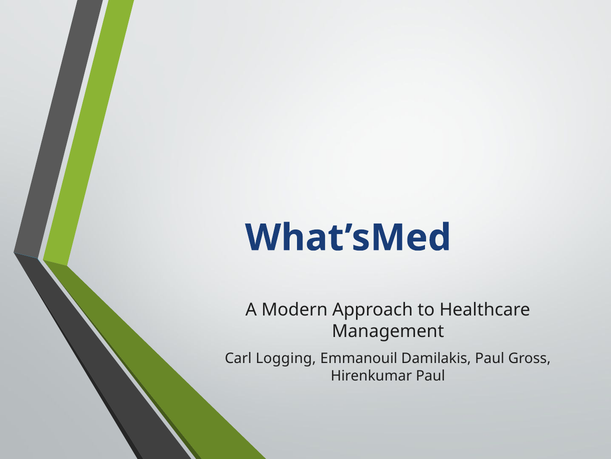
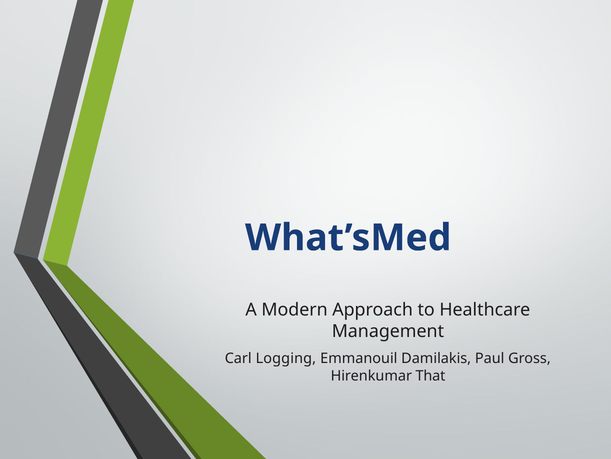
Hirenkumar Paul: Paul -> That
